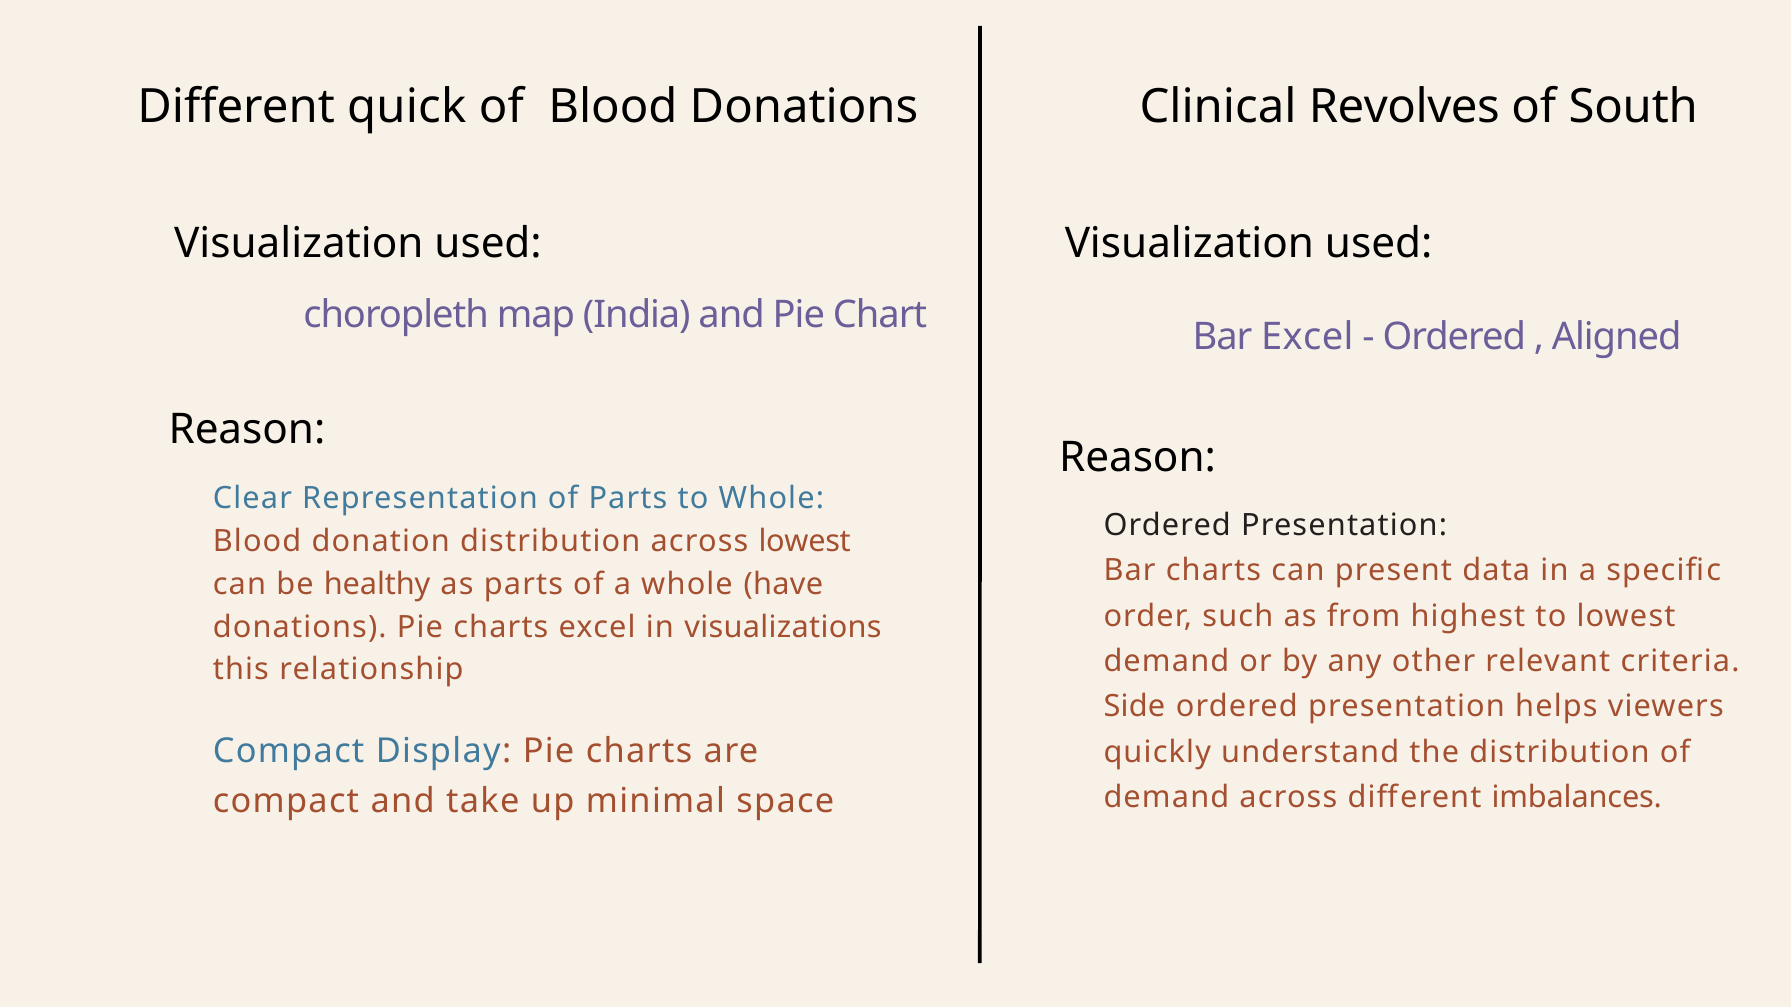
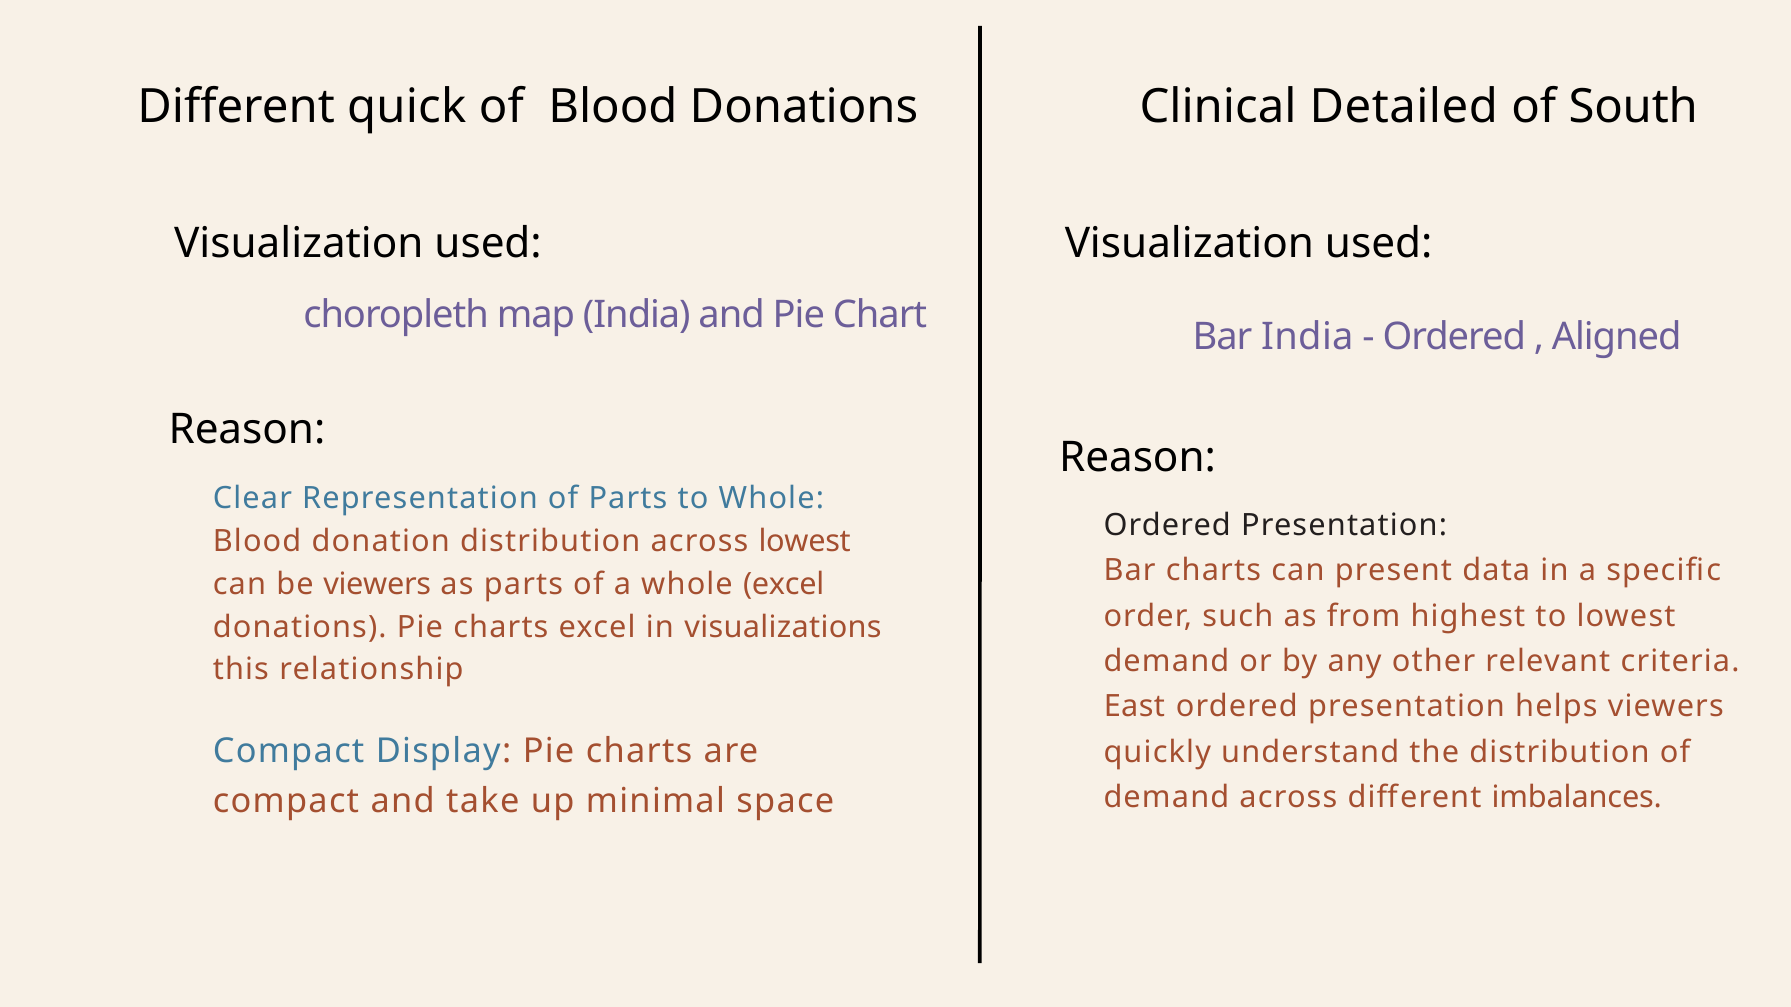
Revolves: Revolves -> Detailed
Bar Excel: Excel -> India
be healthy: healthy -> viewers
whole have: have -> excel
Side: Side -> East
